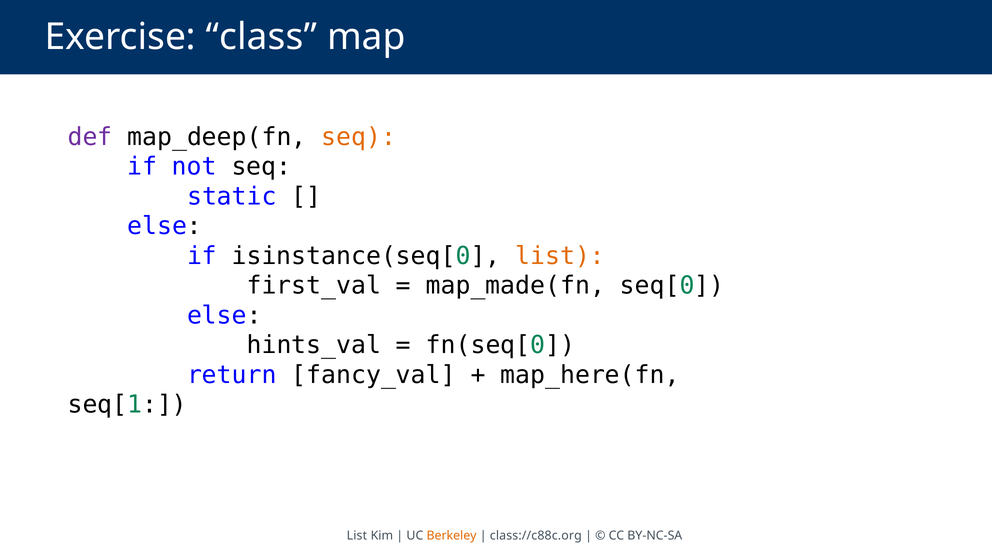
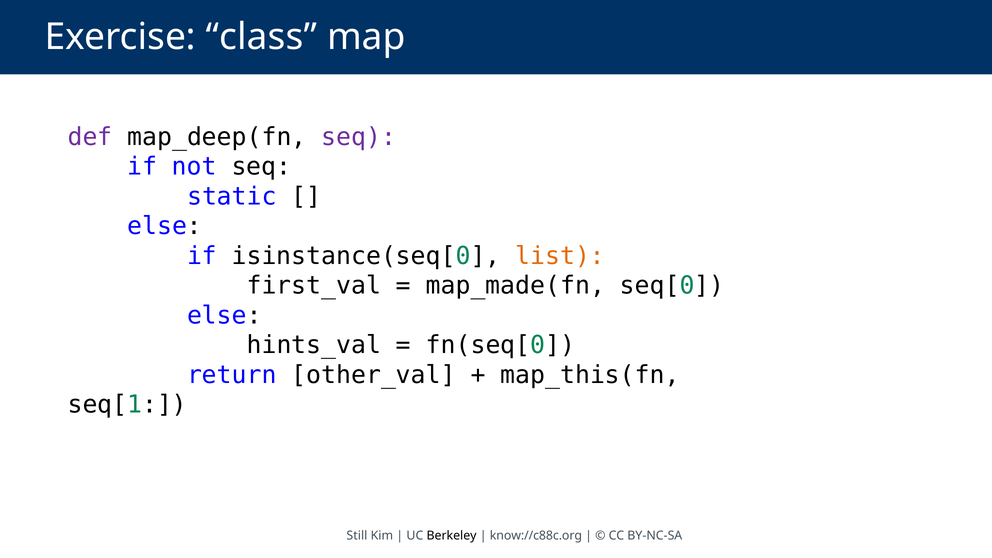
seq at (359, 137) colour: orange -> purple
fancy_val: fancy_val -> other_val
map_here(fn: map_here(fn -> map_this(fn
List at (357, 536): List -> Still
Berkeley colour: orange -> black
class://c88c.org: class://c88c.org -> know://c88c.org
